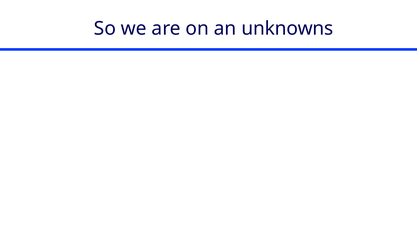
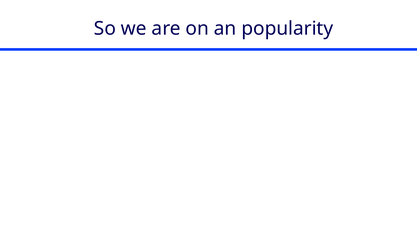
unknowns: unknowns -> popularity
